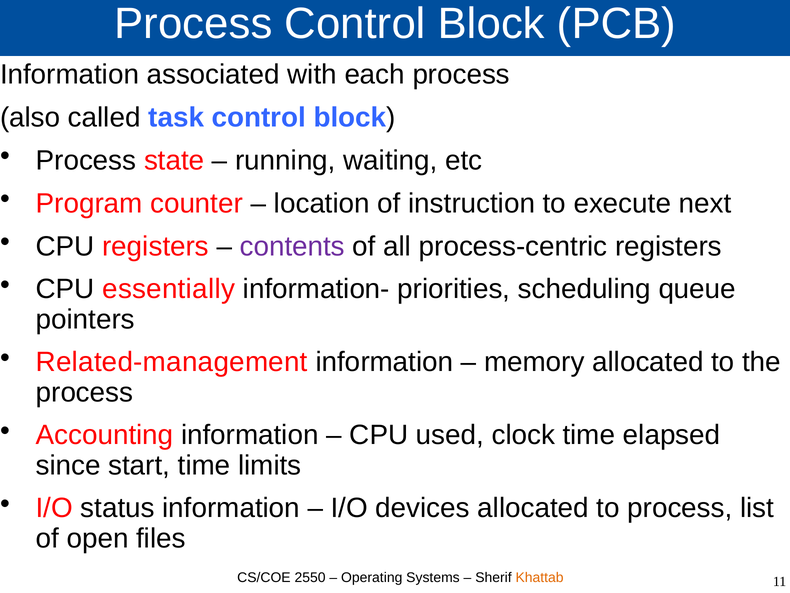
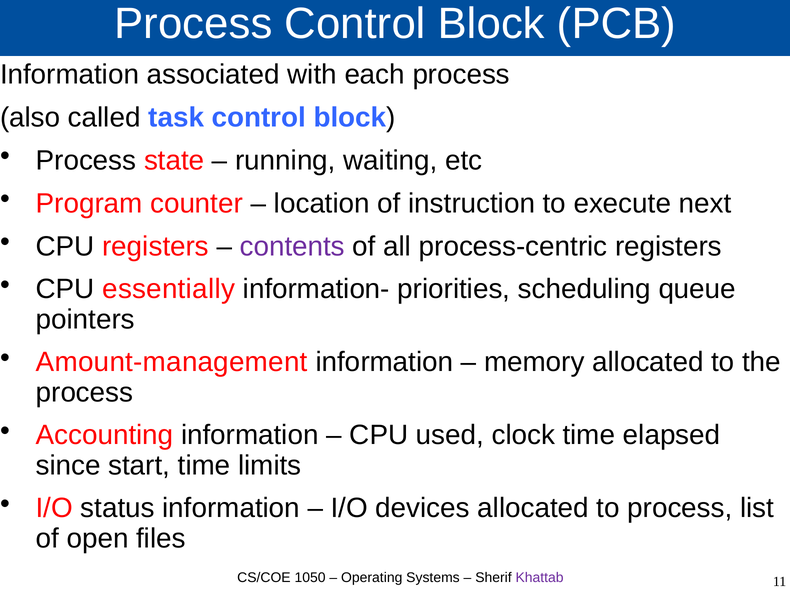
Related-management: Related-management -> Amount-management
2550: 2550 -> 1050
Khattab colour: orange -> purple
